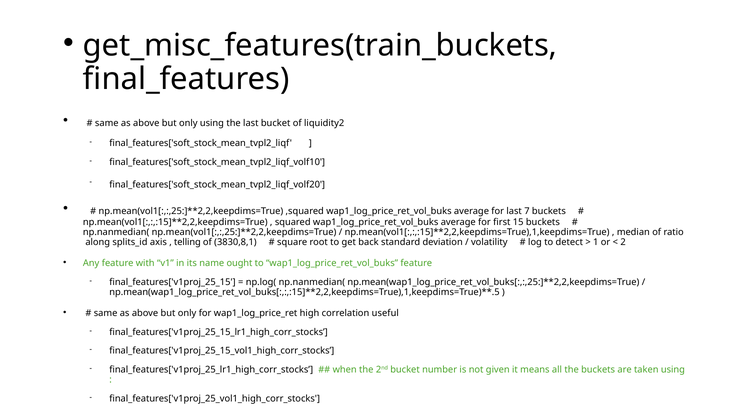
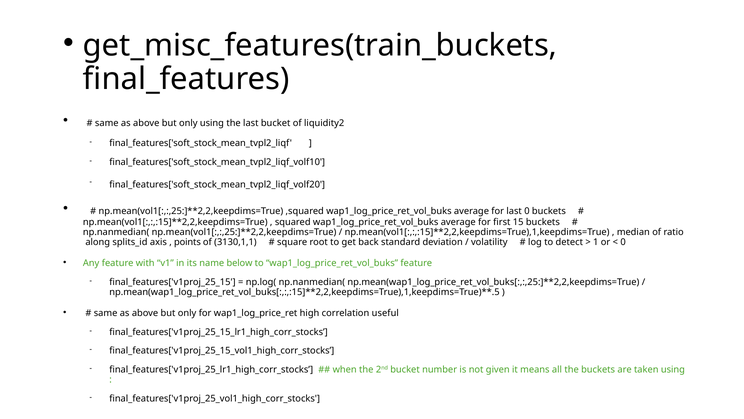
last 7: 7 -> 0
telling: telling -> points
3830,8,1: 3830,8,1 -> 3130,1,1
2 at (623, 242): 2 -> 0
ought: ought -> below
